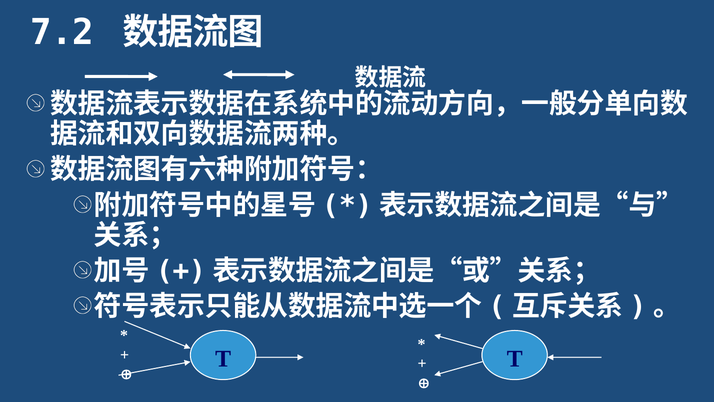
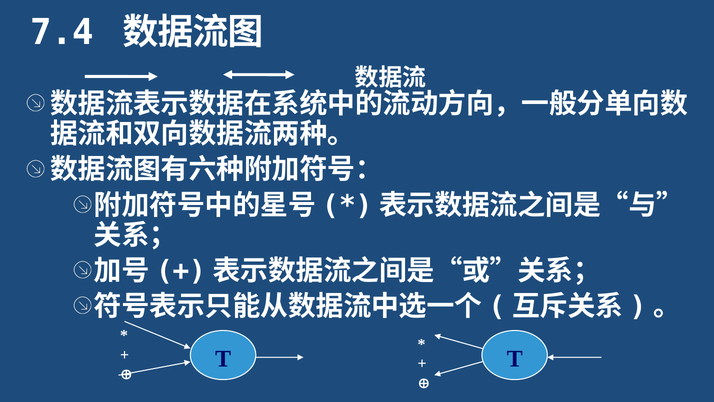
7.2: 7.2 -> 7.4
